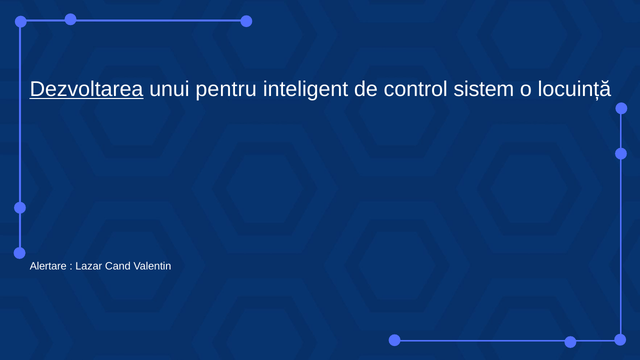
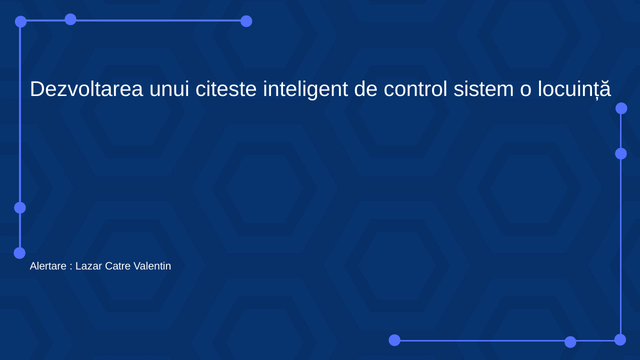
Dezvoltarea underline: present -> none
pentru: pentru -> citeste
Cand: Cand -> Catre
